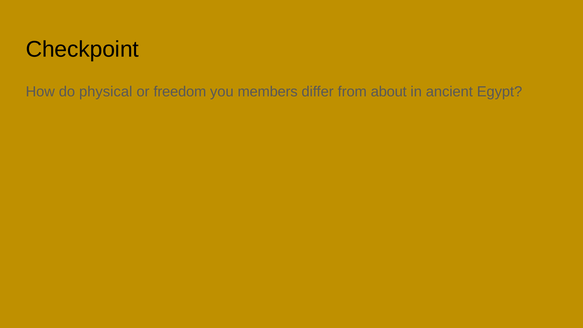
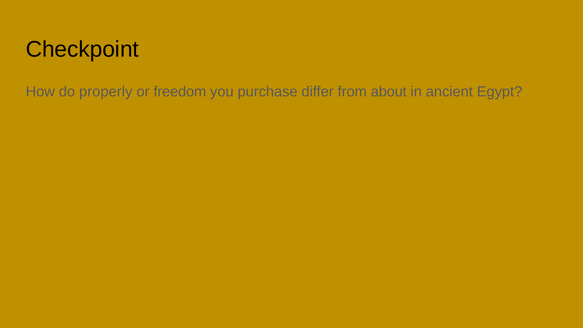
physical: physical -> properly
members: members -> purchase
